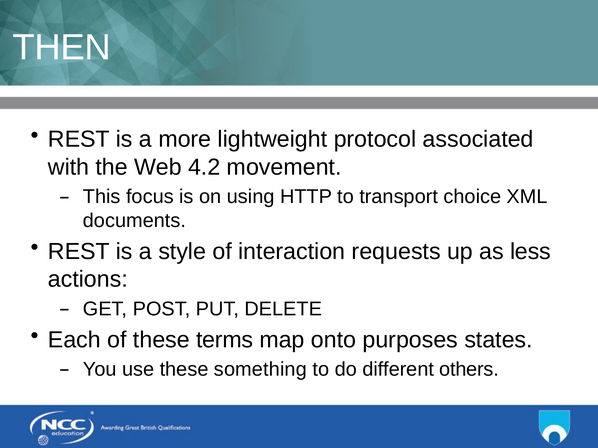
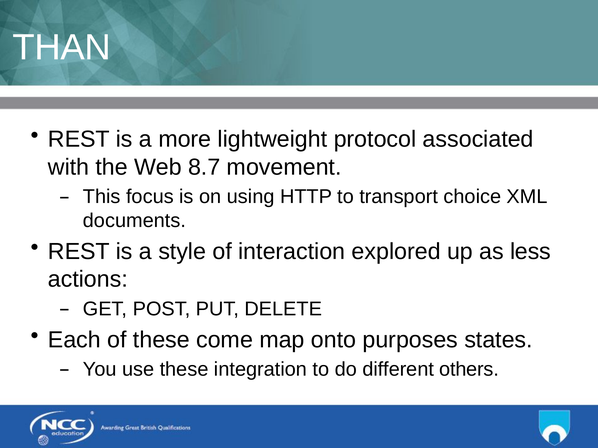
THEN: THEN -> THAN
4.2: 4.2 -> 8.7
requests: requests -> explored
terms: terms -> come
something: something -> integration
